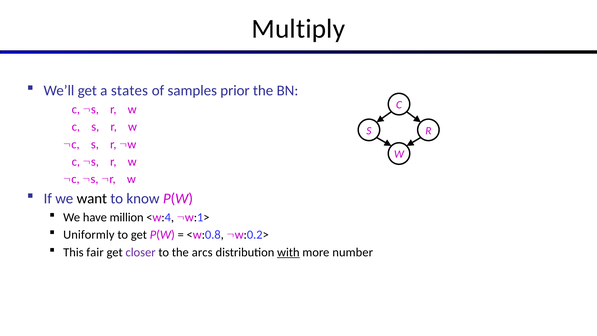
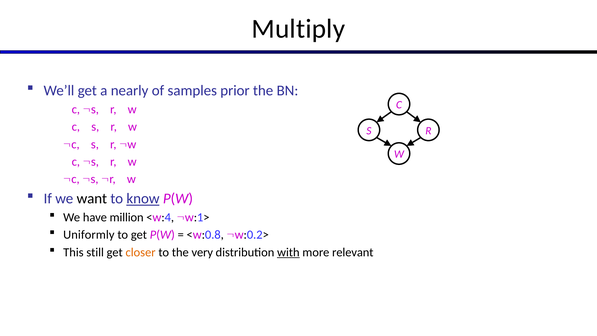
states: states -> nearly
know underline: none -> present
fair: fair -> still
closer colour: purple -> orange
arcs: arcs -> very
number: number -> relevant
